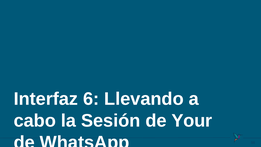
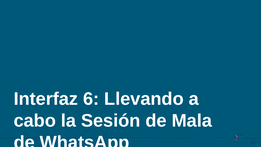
Your: Your -> Mala
